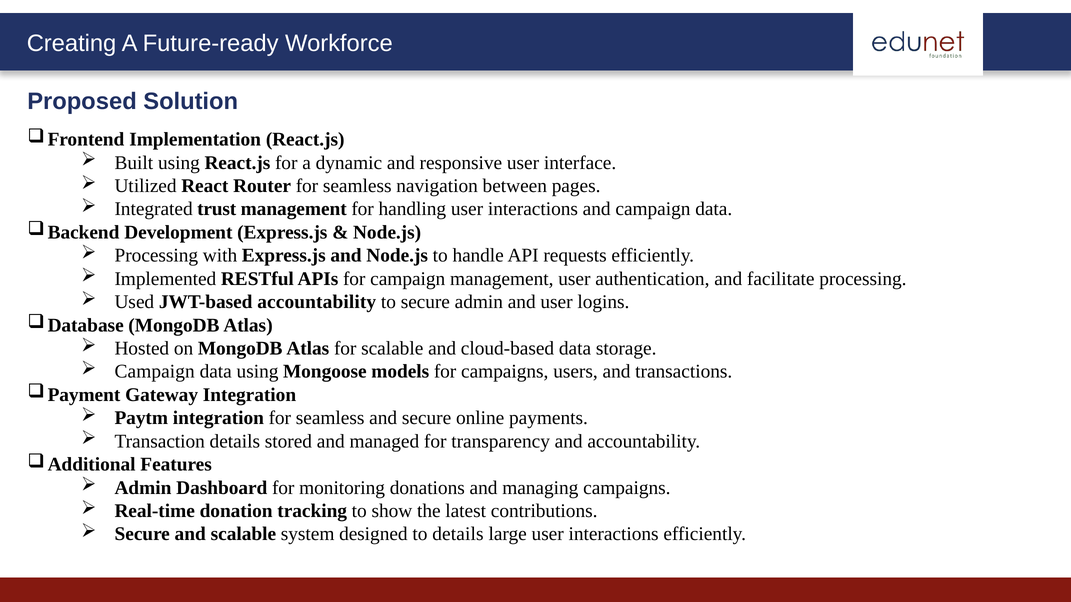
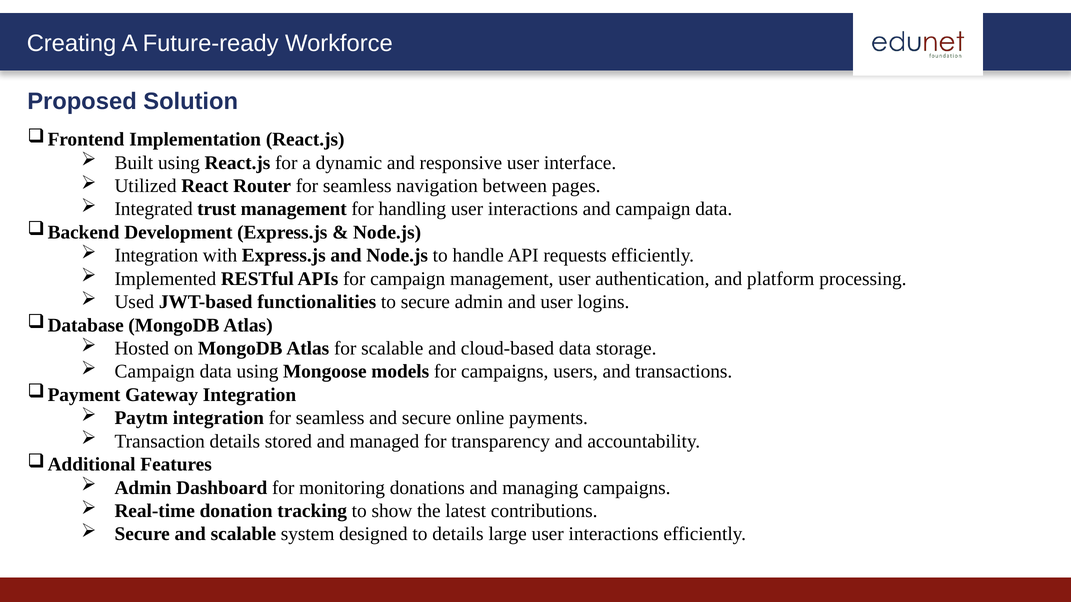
Processing at (156, 256): Processing -> Integration
facilitate: facilitate -> platform
JWT-based accountability: accountability -> functionalities
